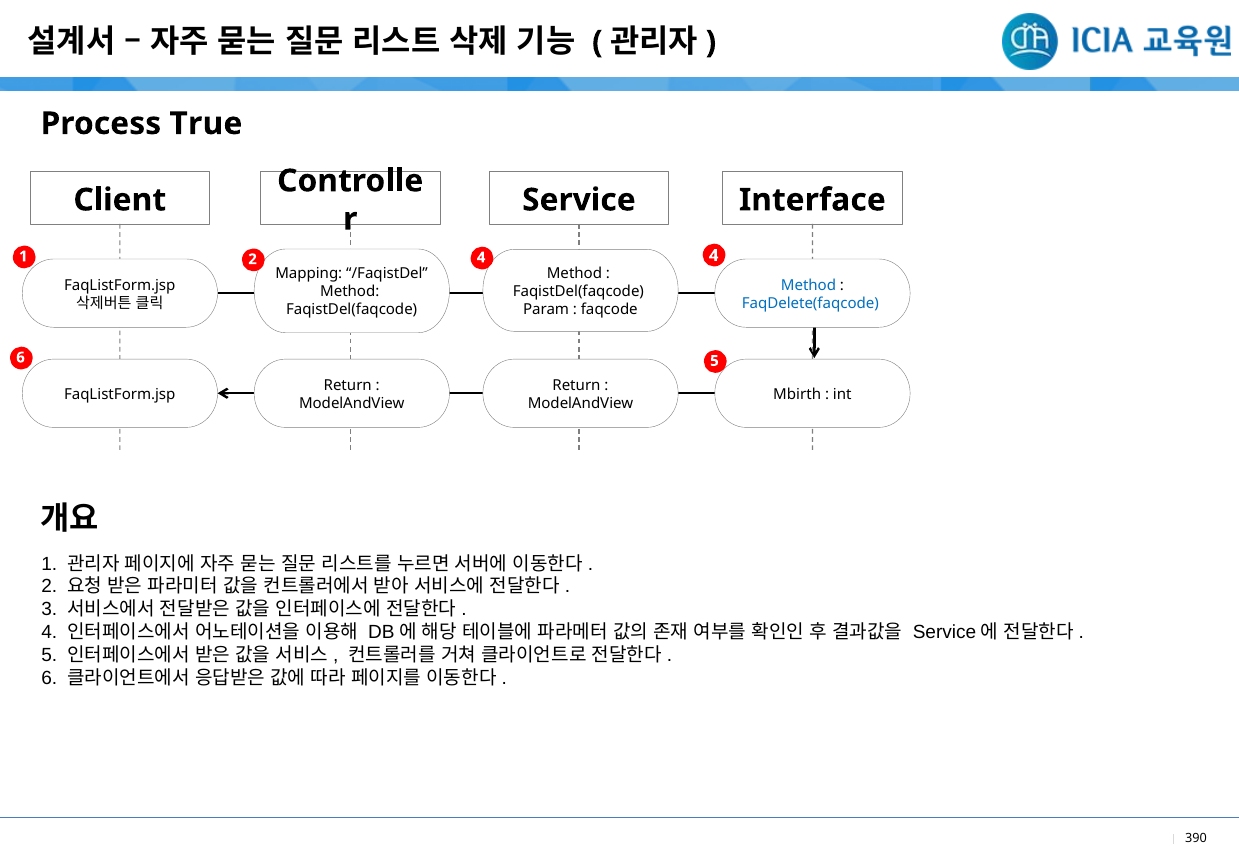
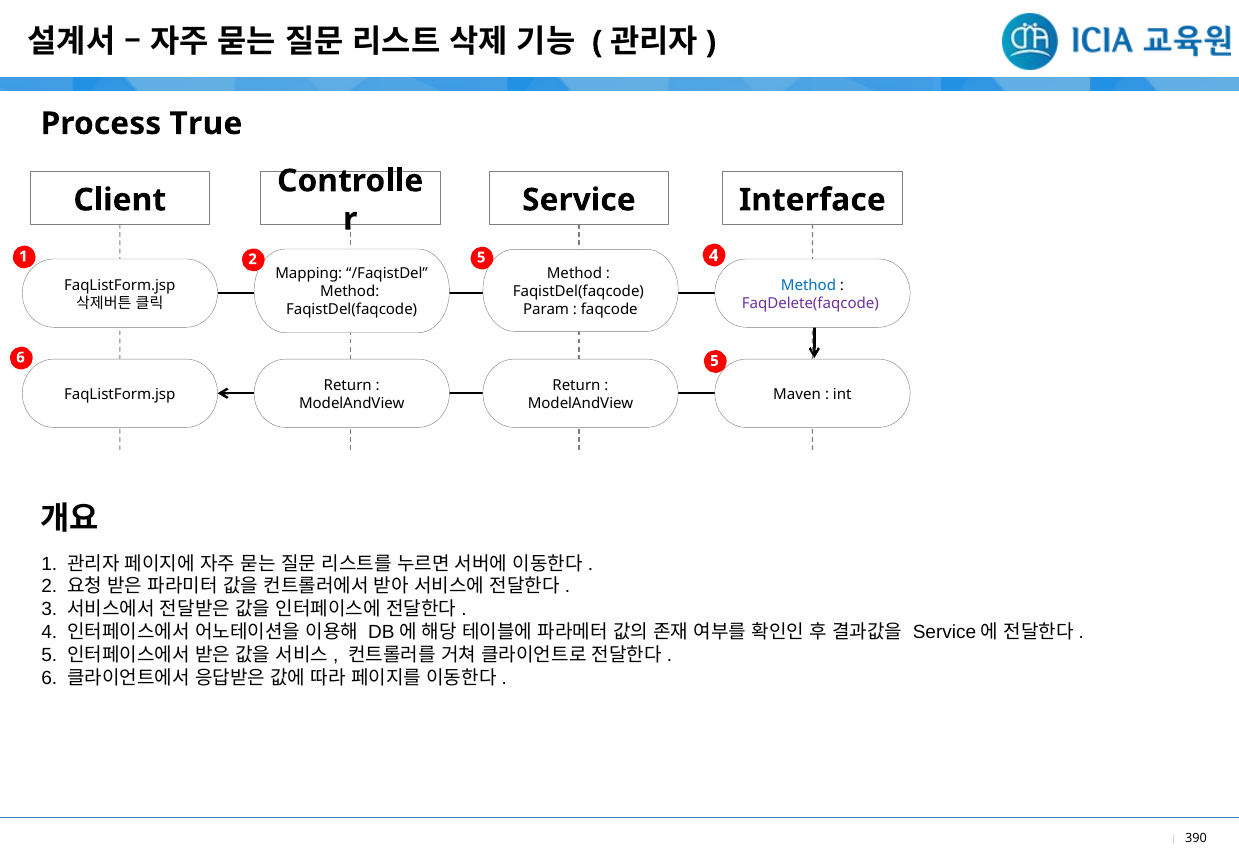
2 4: 4 -> 5
FaqDelete(faqcode colour: blue -> purple
Mbirth: Mbirth -> Maven
